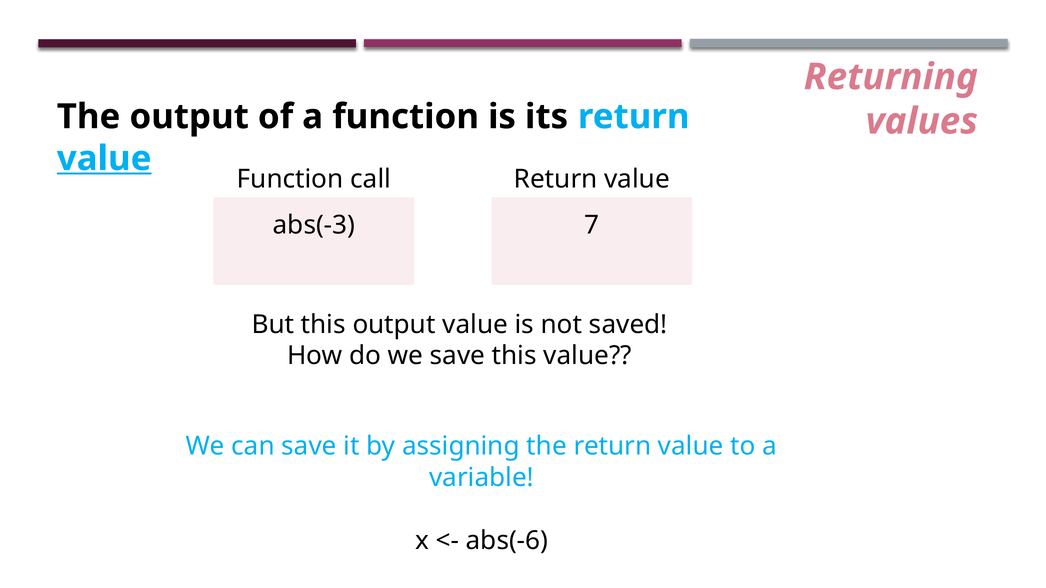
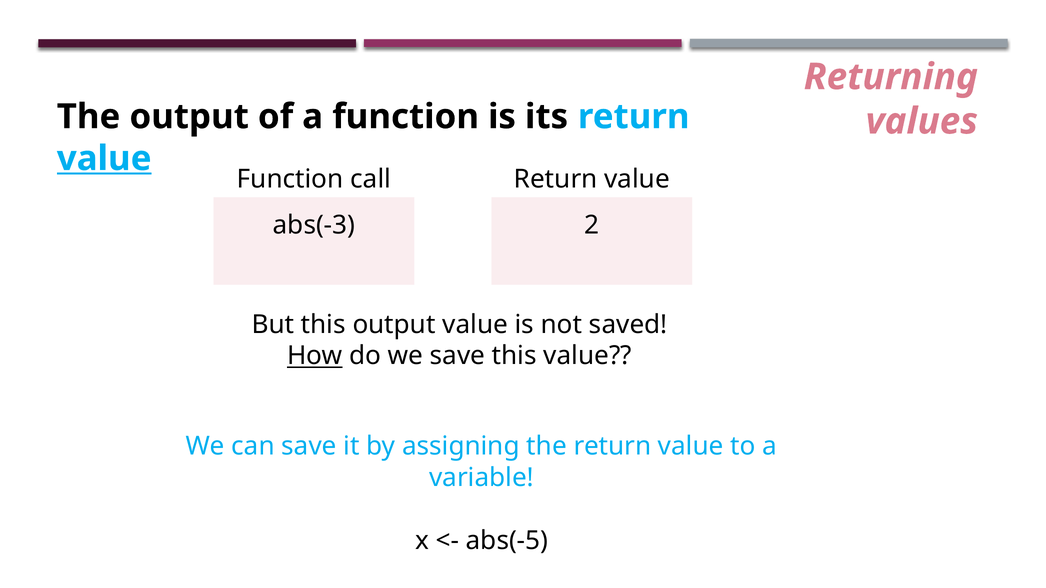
7: 7 -> 2
How underline: none -> present
abs(-6: abs(-6 -> abs(-5
